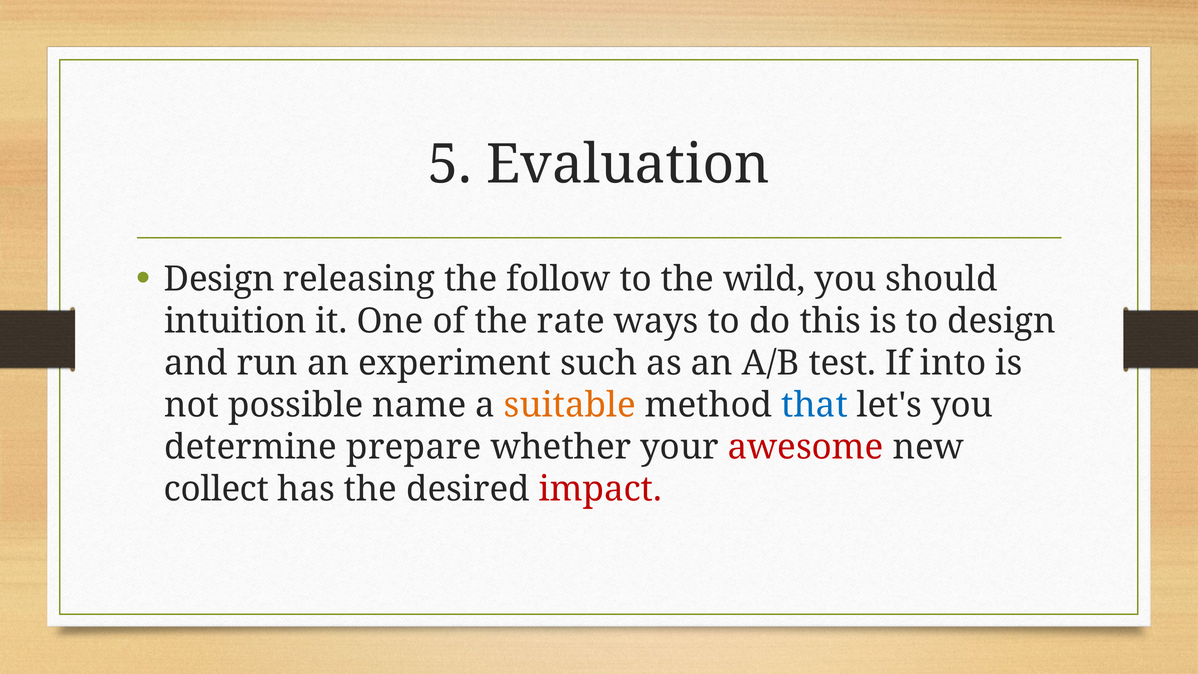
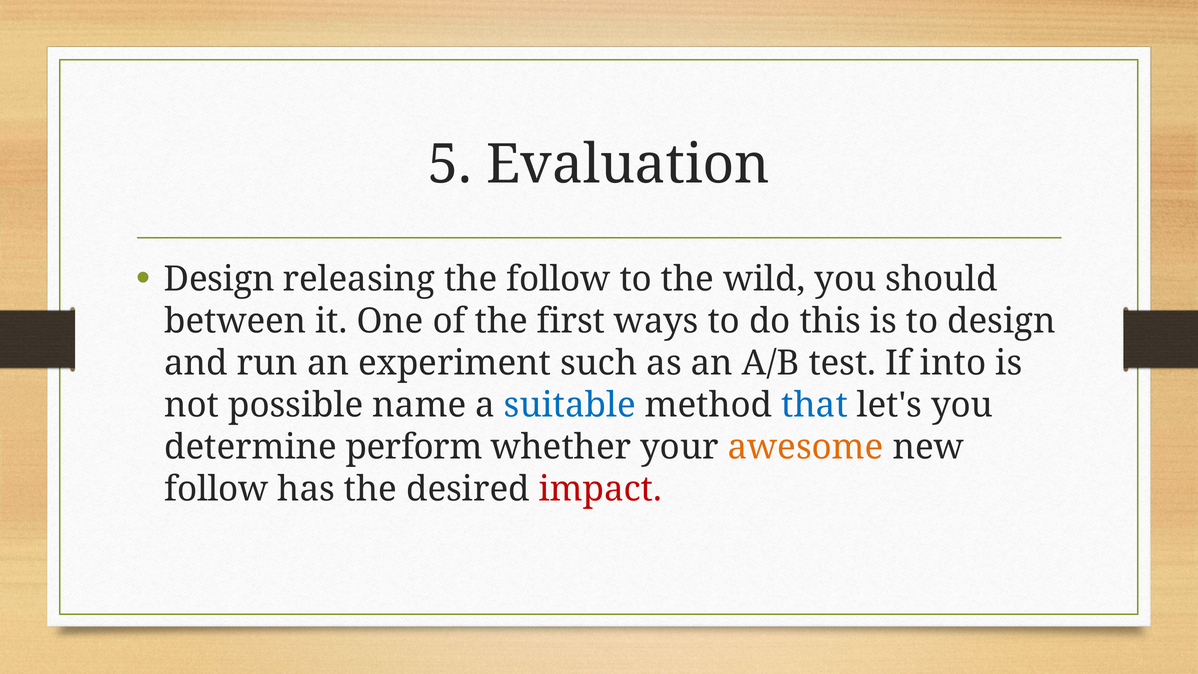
intuition: intuition -> between
rate: rate -> first
suitable colour: orange -> blue
prepare: prepare -> perform
awesome colour: red -> orange
collect at (217, 489): collect -> follow
